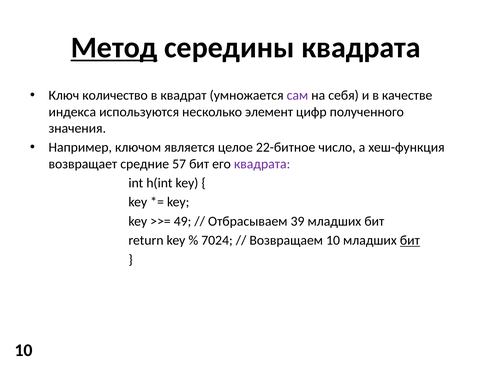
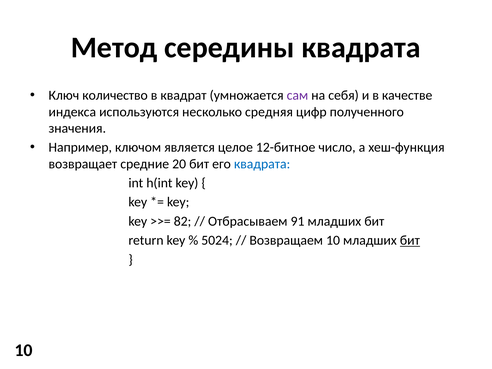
Метод underline: present -> none
элемент: элемент -> средняя
22-битное: 22-битное -> 12-битное
57: 57 -> 20
квадрата at (262, 164) colour: purple -> blue
49: 49 -> 82
39: 39 -> 91
7024: 7024 -> 5024
